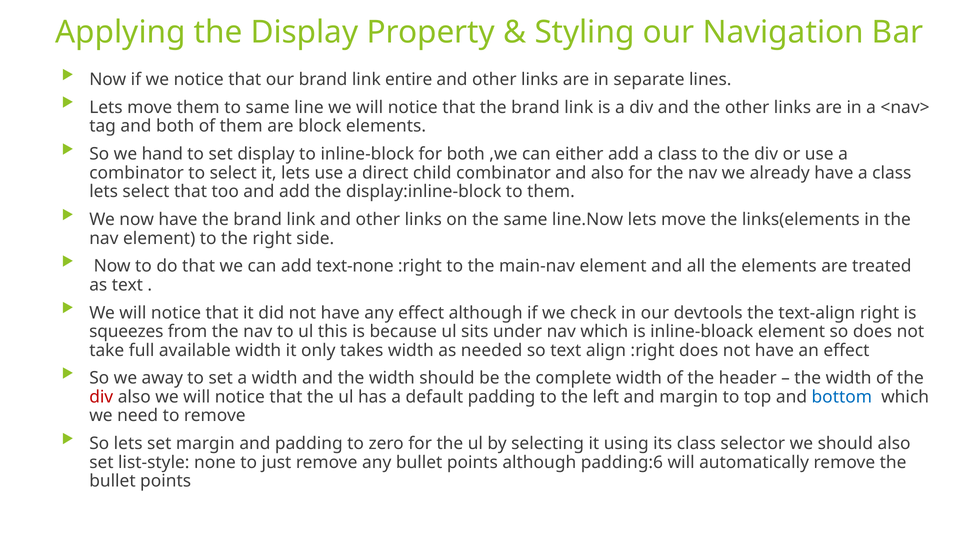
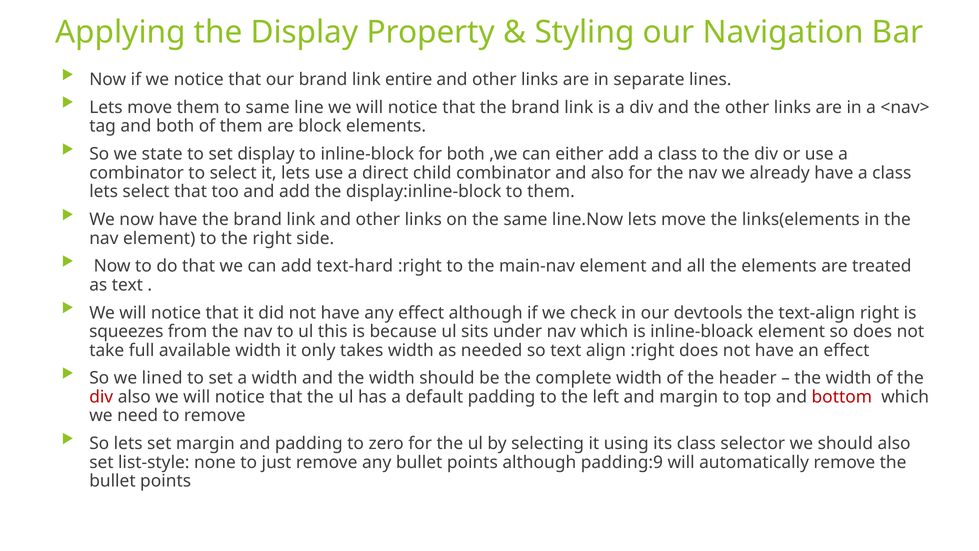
hand: hand -> state
text-none: text-none -> text-hard
away: away -> lined
bottom colour: blue -> red
padding:6: padding:6 -> padding:9
